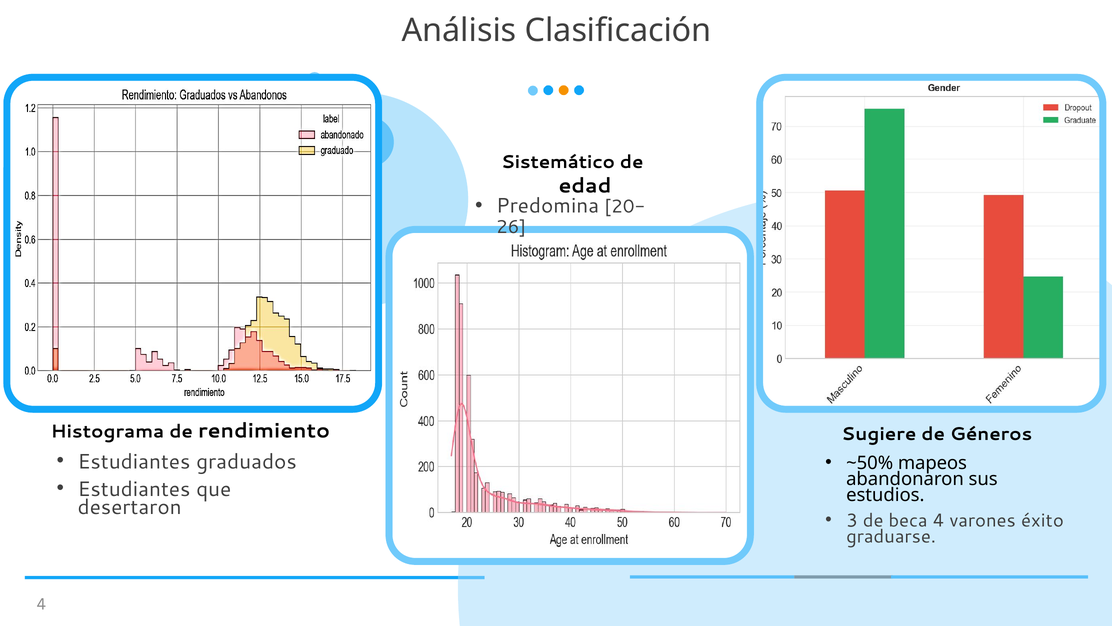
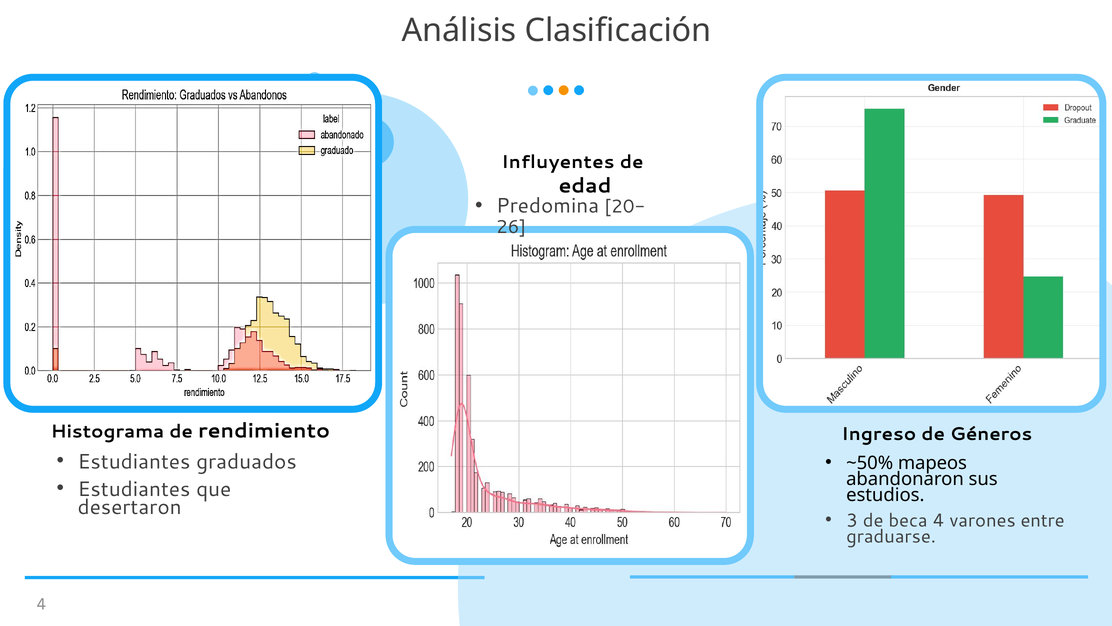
Sistemático: Sistemático -> Influyentes
Sugiere: Sugiere -> Ingreso
éxito: éxito -> entre
